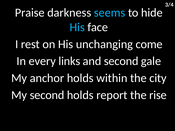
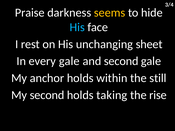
seems colour: light blue -> yellow
come: come -> sheet
every links: links -> gale
city: city -> still
report: report -> taking
